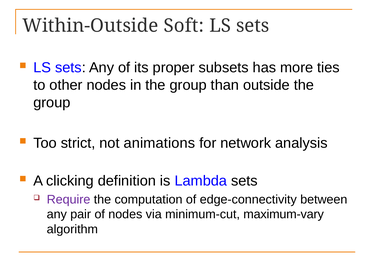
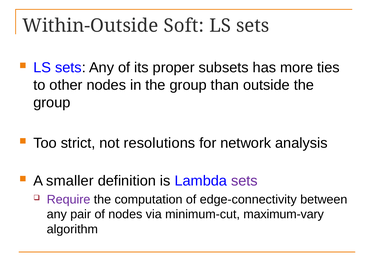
animations: animations -> resolutions
clicking: clicking -> smaller
sets at (244, 181) colour: black -> purple
